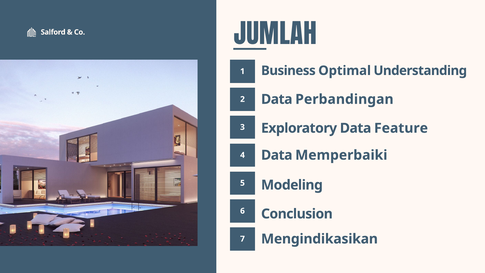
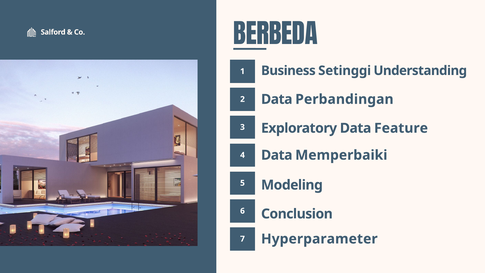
JUMLAH: JUMLAH -> BERBEDA
Optimal: Optimal -> Setinggi
Mengindikasikan: Mengindikasikan -> Hyperparameter
